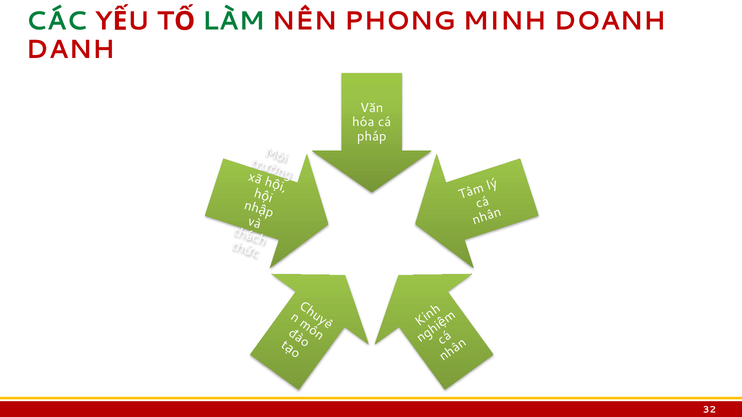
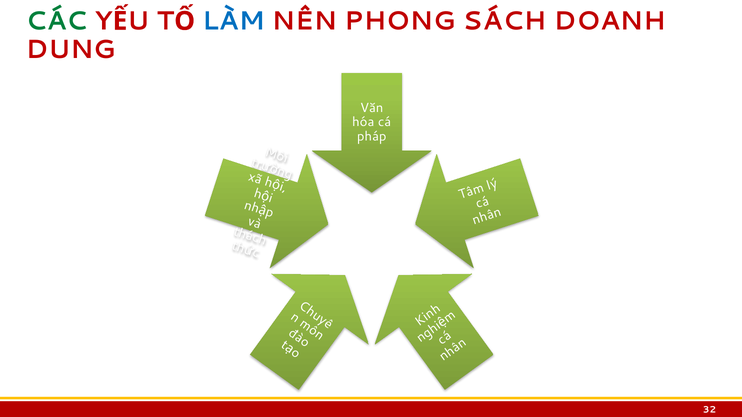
LÀM colour: green -> blue
MINH: MINH -> SÁCH
DANH: DANH -> DUNG
